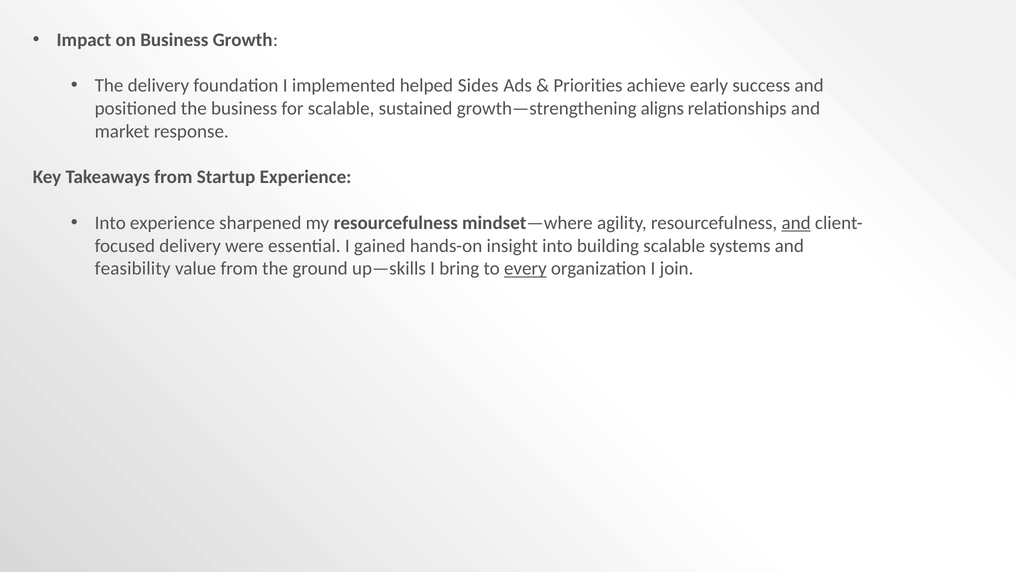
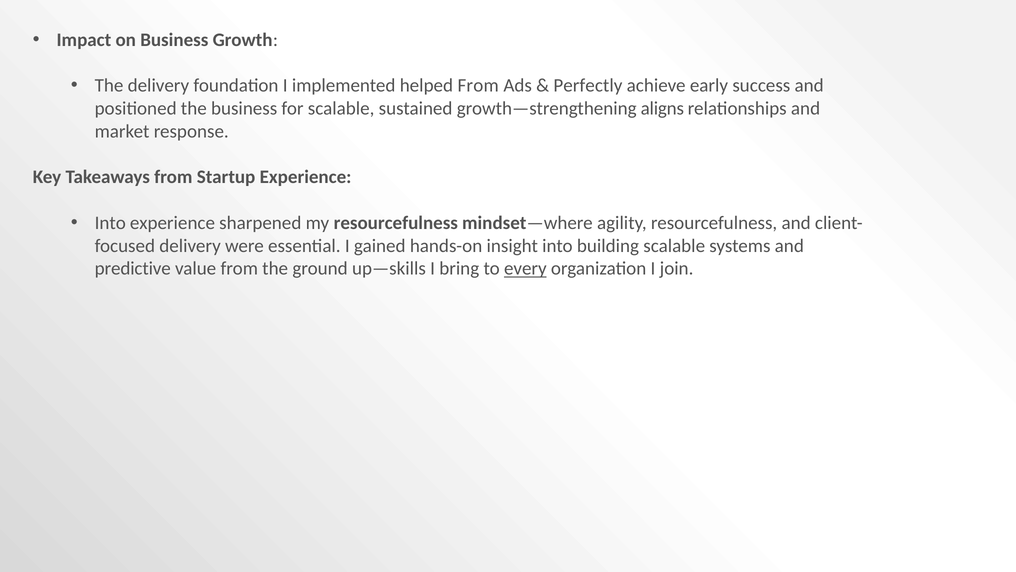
helped Sides: Sides -> From
Priorities: Priorities -> Perfectly
and at (796, 223) underline: present -> none
feasibility: feasibility -> predictive
